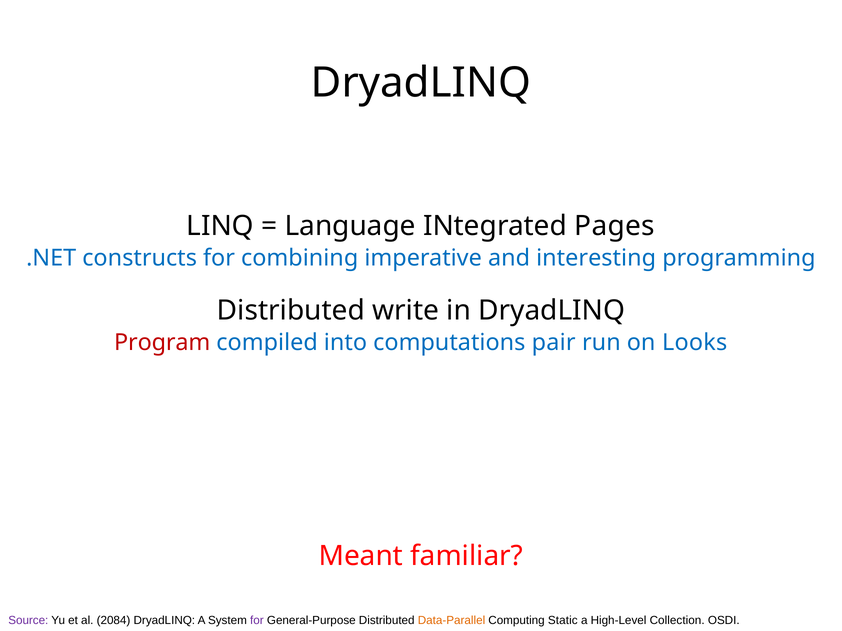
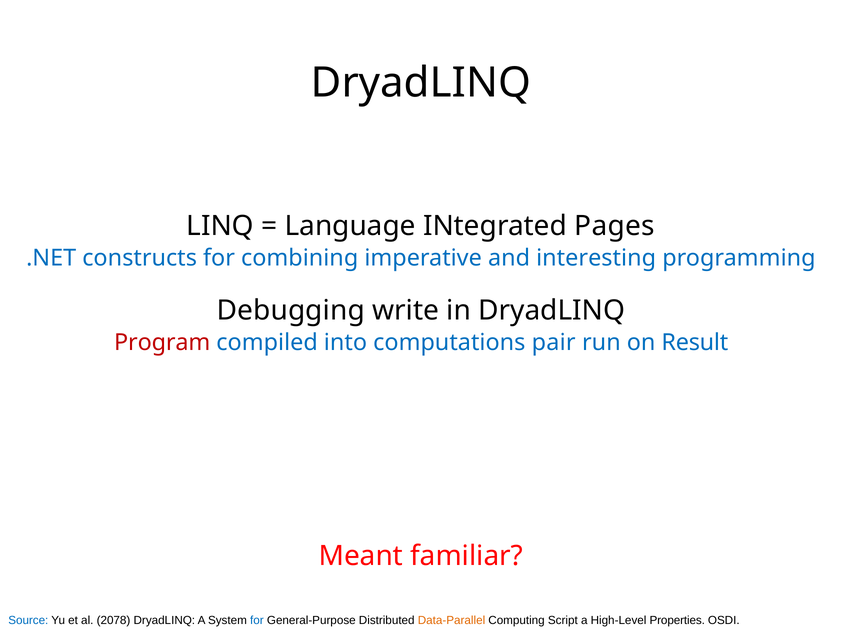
Distributed at (291, 311): Distributed -> Debugging
Looks: Looks -> Result
Source colour: purple -> blue
2084: 2084 -> 2078
for at (257, 621) colour: purple -> blue
Static: Static -> Script
Collection: Collection -> Properties
